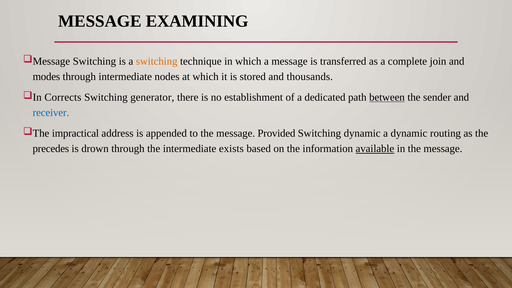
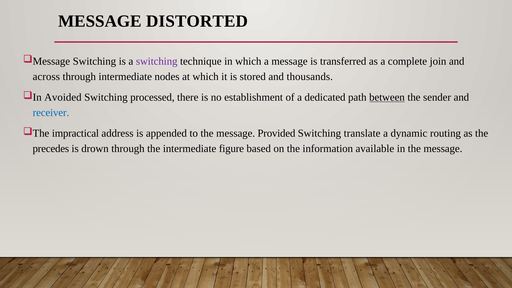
EXAMINING: EXAMINING -> DISTORTED
switching at (157, 61) colour: orange -> purple
modes: modes -> across
Corrects: Corrects -> Avoided
generator: generator -> processed
Switching dynamic: dynamic -> translate
exists: exists -> figure
available underline: present -> none
